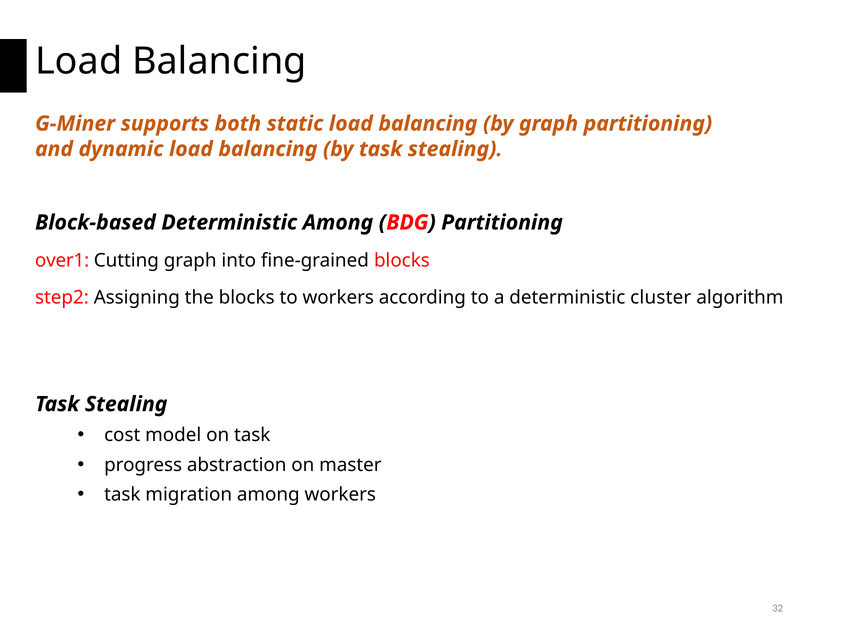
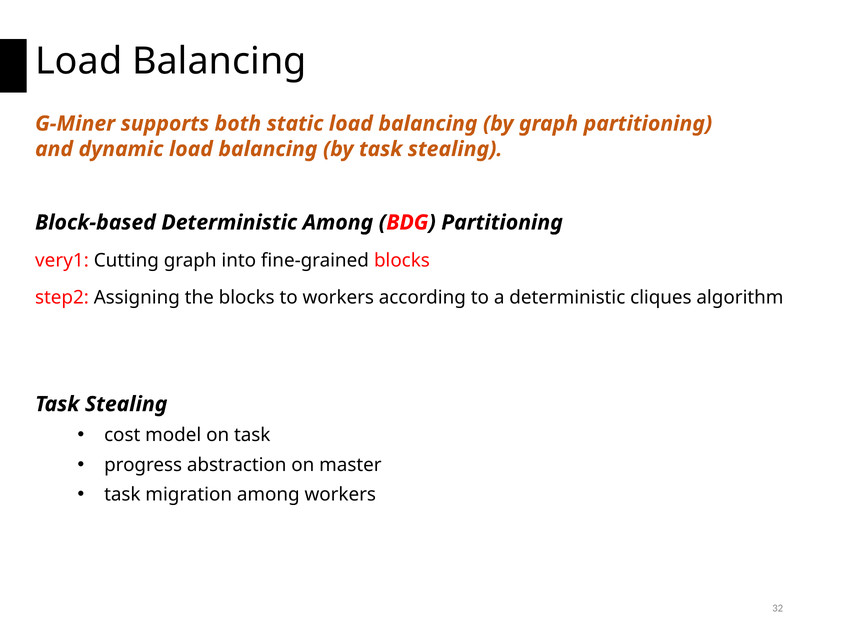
over1: over1 -> very1
cluster: cluster -> cliques
